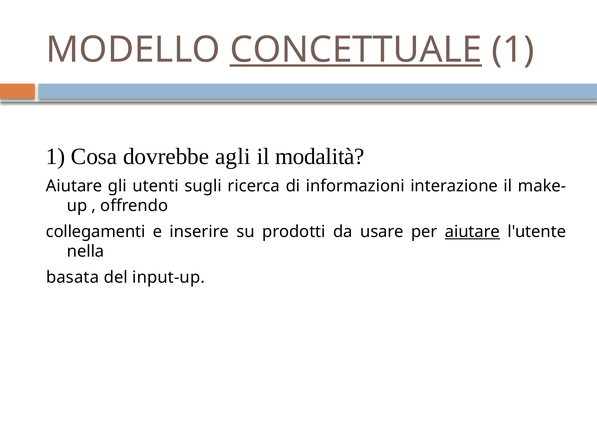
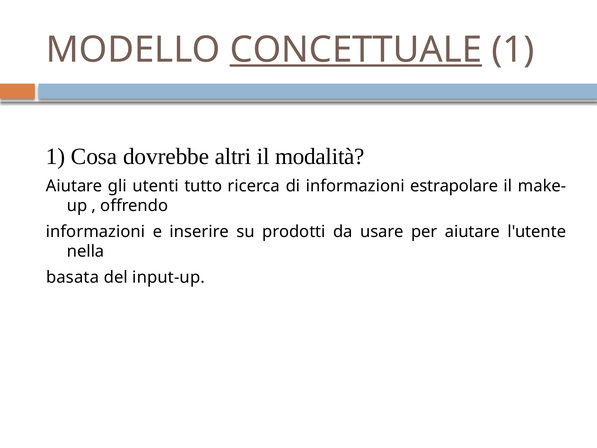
agli: agli -> altri
sugli: sugli -> tutto
interazione: interazione -> estrapolare
collegamenti at (96, 231): collegamenti -> informazioni
aiutare at (472, 231) underline: present -> none
